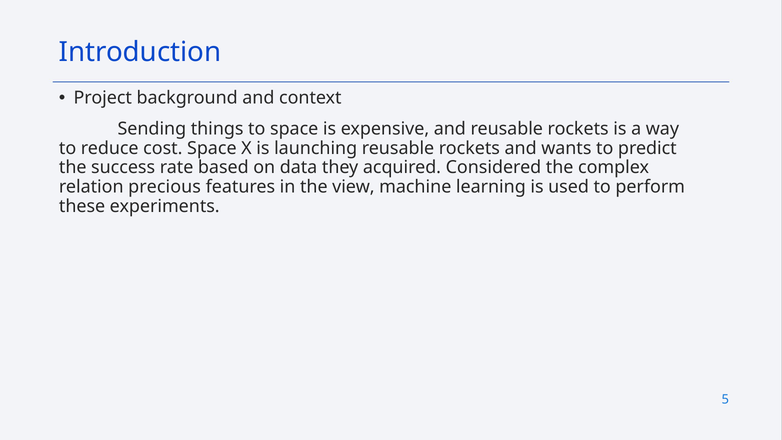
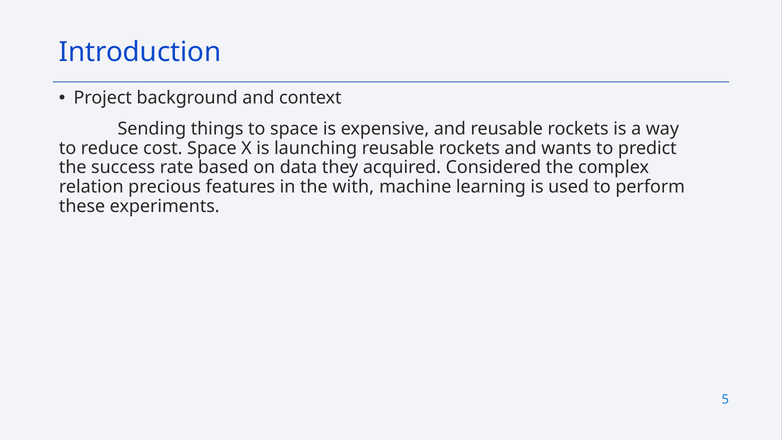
view: view -> with
